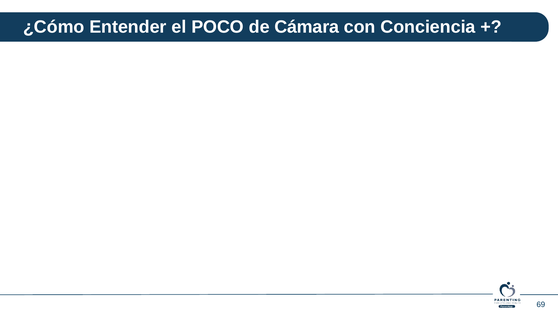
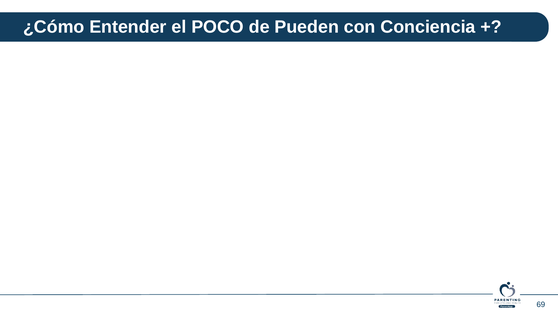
Cámara: Cámara -> Pueden
